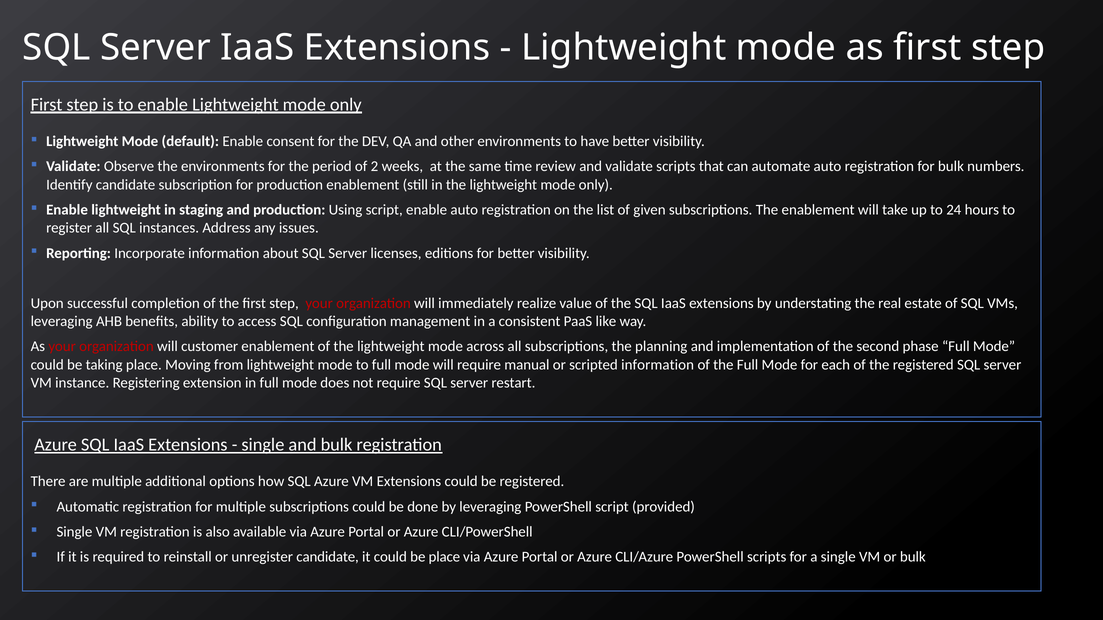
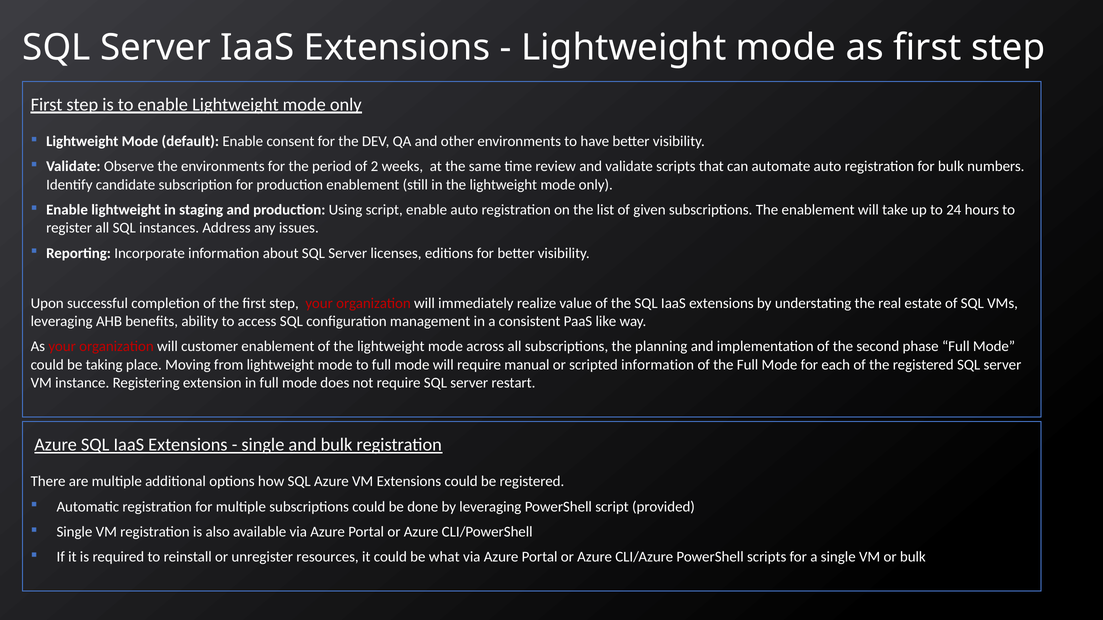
unregister candidate: candidate -> resources
be place: place -> what
